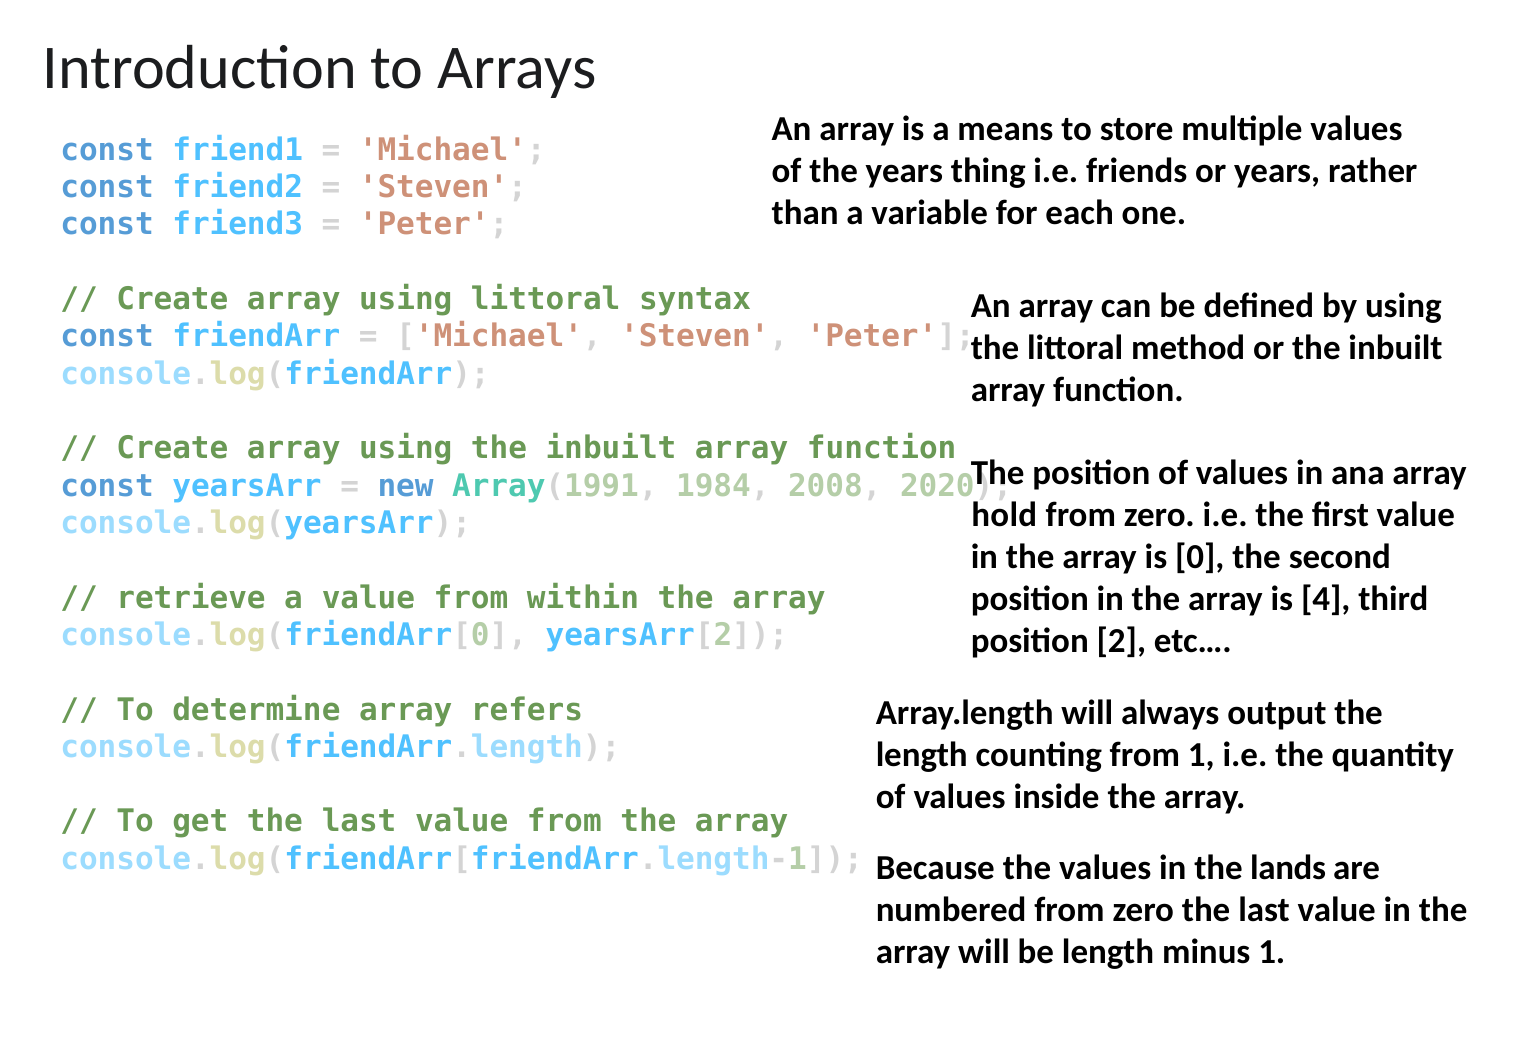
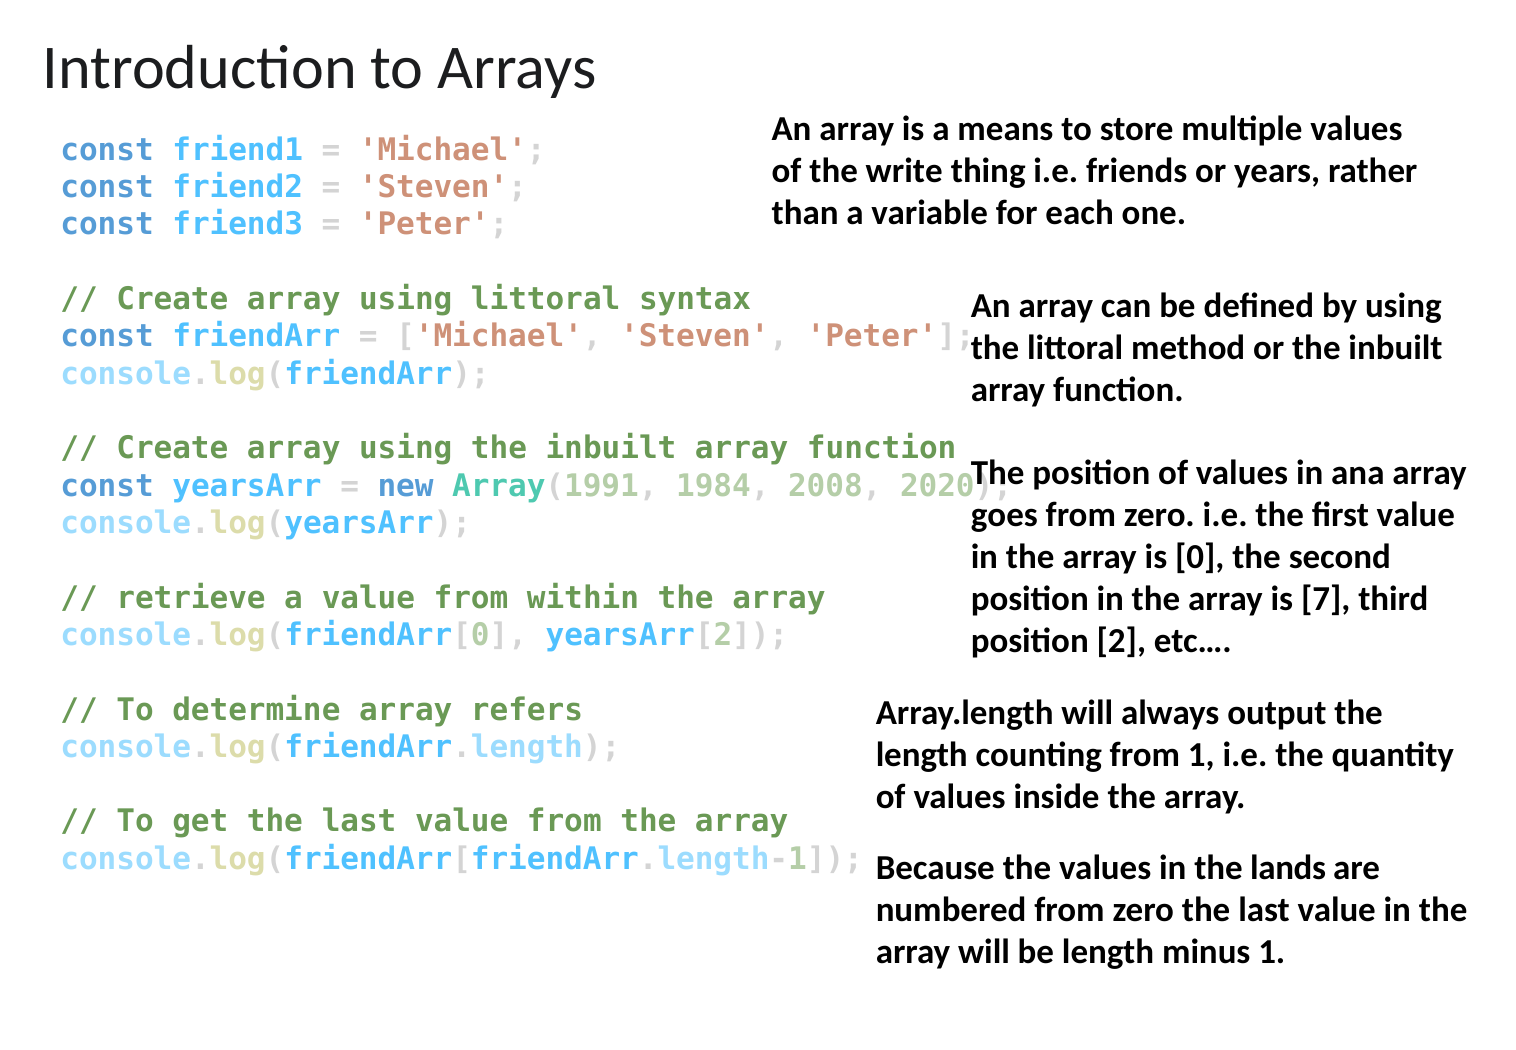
the years: years -> write
hold: hold -> goes
4: 4 -> 7
